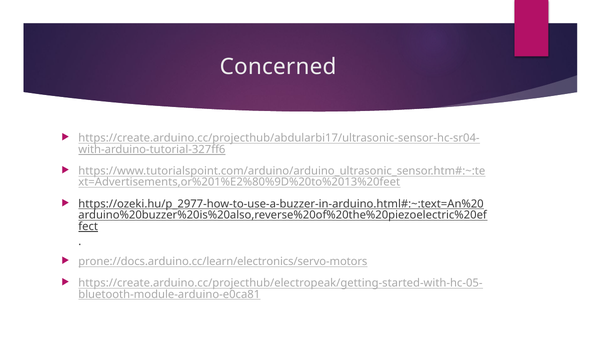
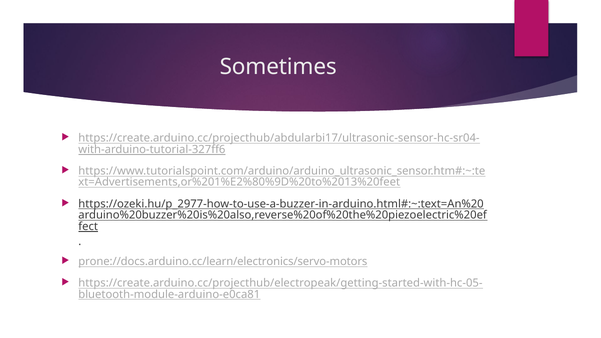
Concerned: Concerned -> Sometimes
